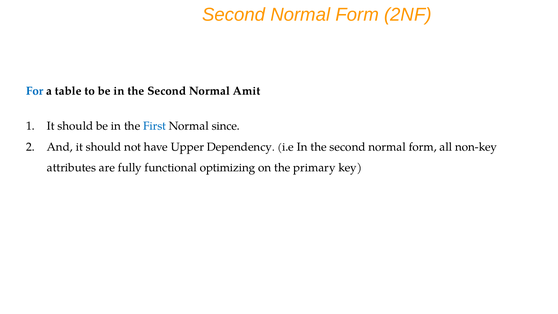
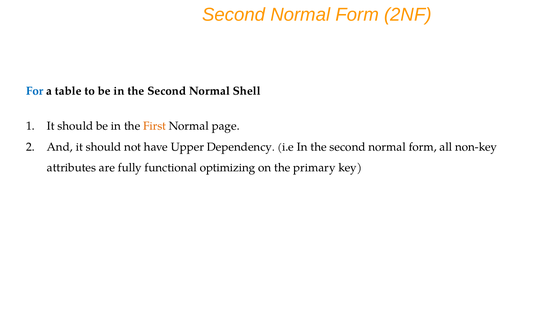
Amit: Amit -> Shell
First colour: blue -> orange
since: since -> page
